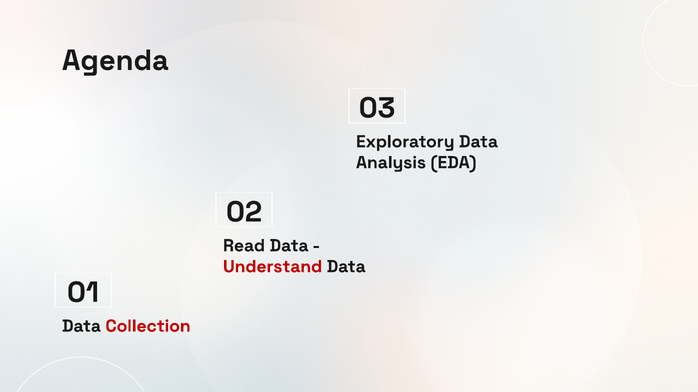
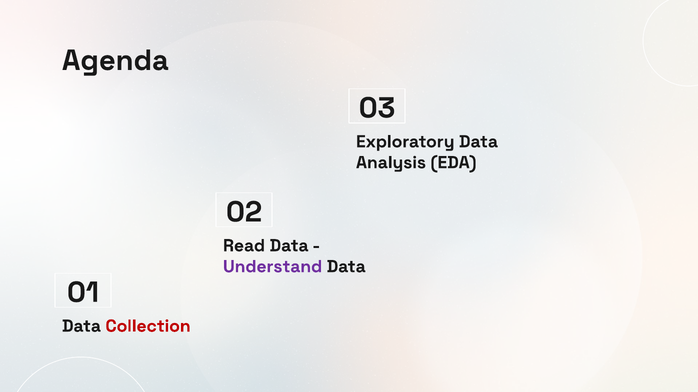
Understand colour: red -> purple
